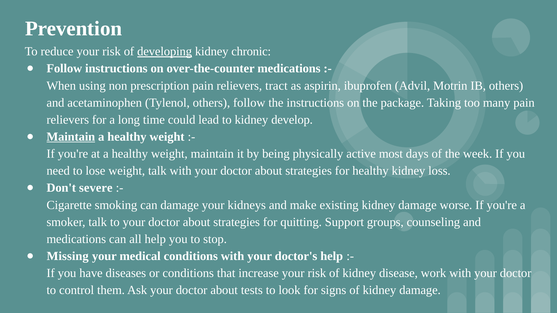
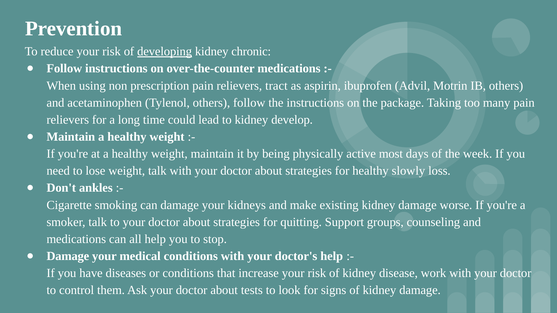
Maintain at (71, 137) underline: present -> none
healthy kidney: kidney -> slowly
severe: severe -> ankles
Missing at (68, 256): Missing -> Damage
